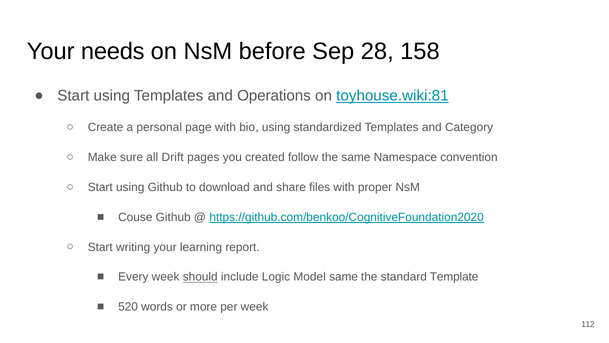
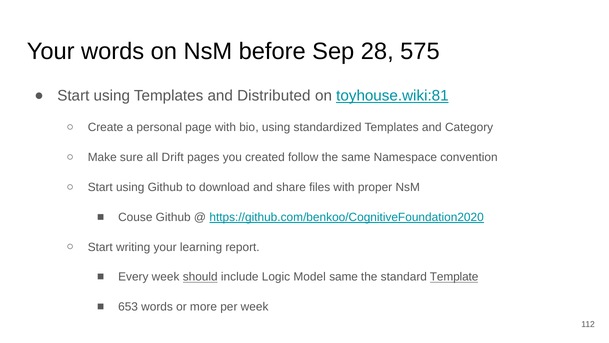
Your needs: needs -> words
158: 158 -> 575
Operations: Operations -> Distributed
Template underline: none -> present
520: 520 -> 653
